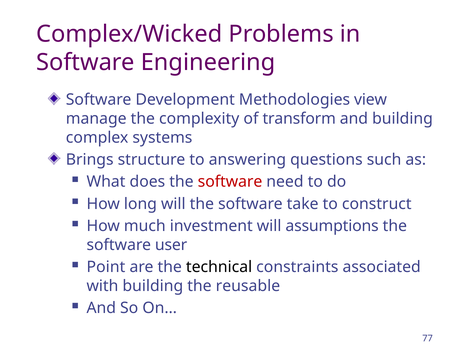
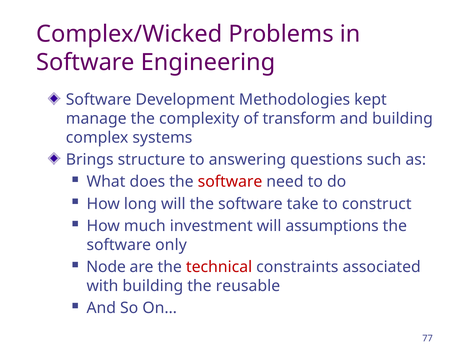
view: view -> kept
user: user -> only
Point: Point -> Node
technical colour: black -> red
